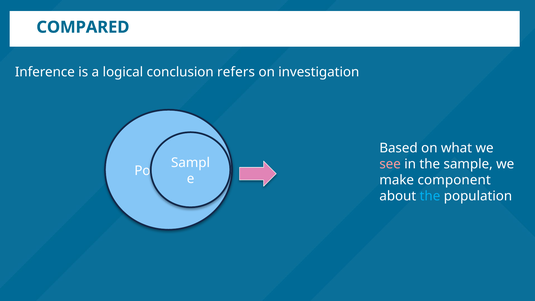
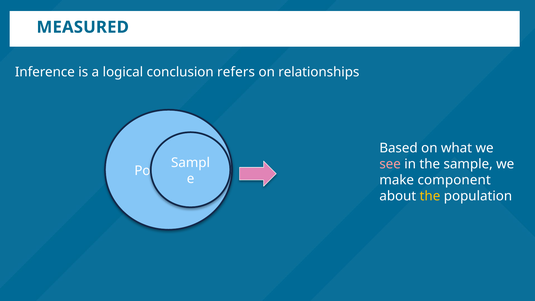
COMPARED: COMPARED -> MEASURED
investigation: investigation -> relationships
the at (430, 196) colour: light blue -> yellow
